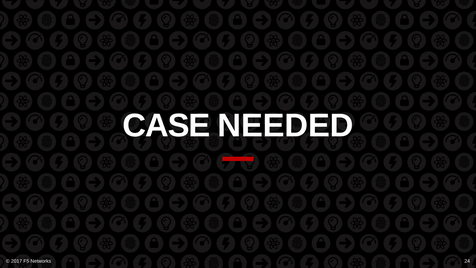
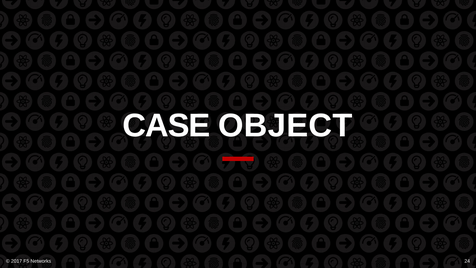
NEEDED: NEEDED -> OBJECT
